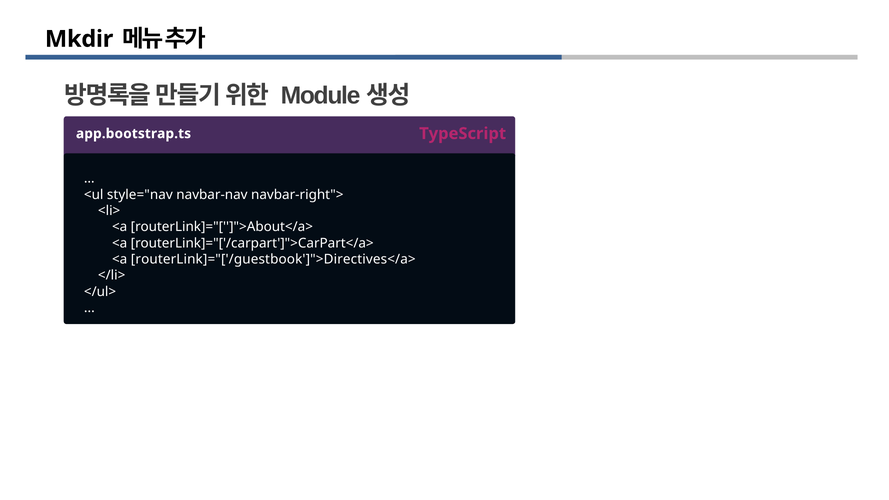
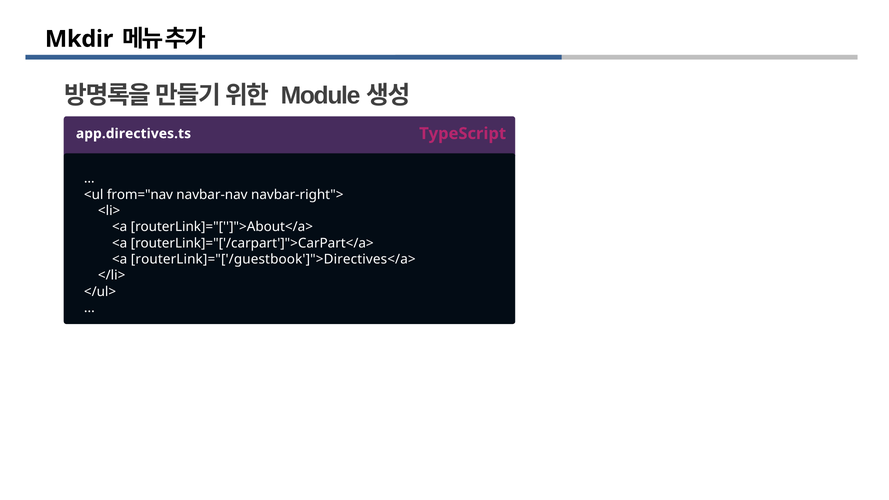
app.bootstrap.ts: app.bootstrap.ts -> app.directives.ts
style="nav: style="nav -> from="nav
